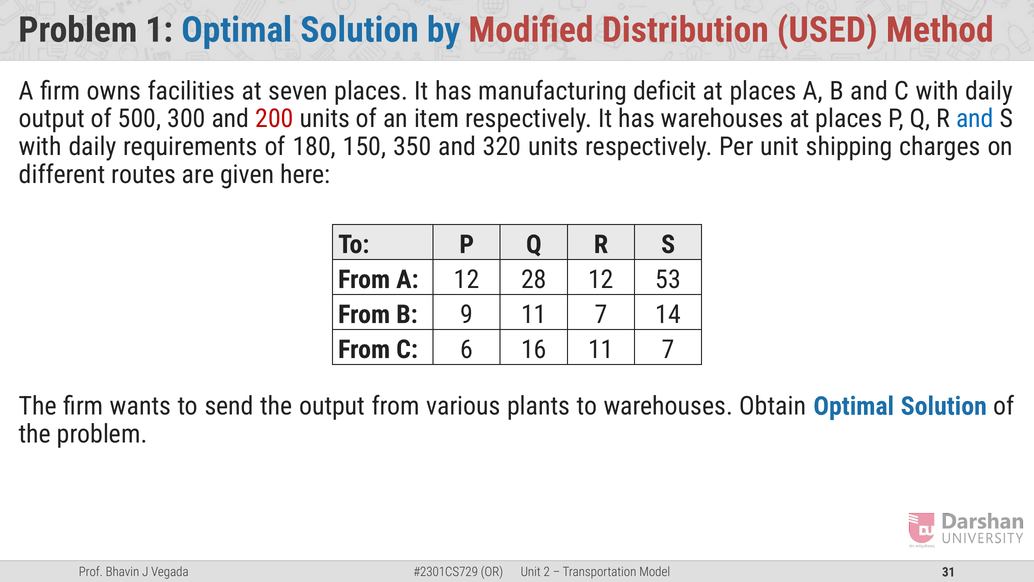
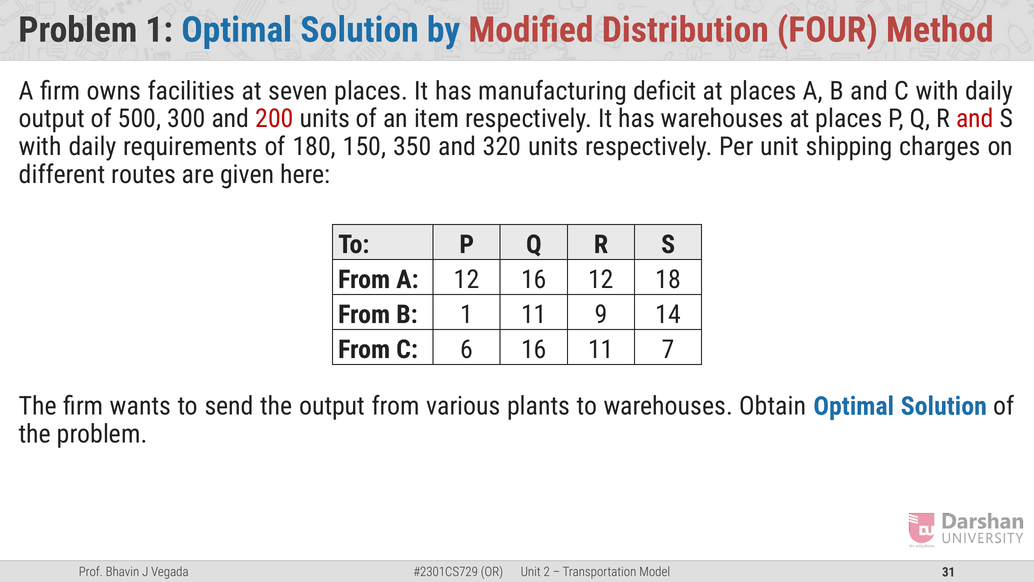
USED: USED -> FOUR
and at (975, 119) colour: blue -> red
12 28: 28 -> 16
53: 53 -> 18
B 9: 9 -> 1
7 at (601, 314): 7 -> 9
